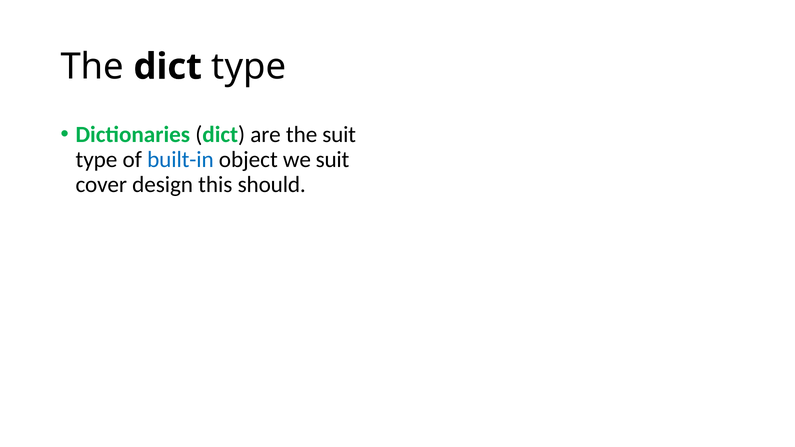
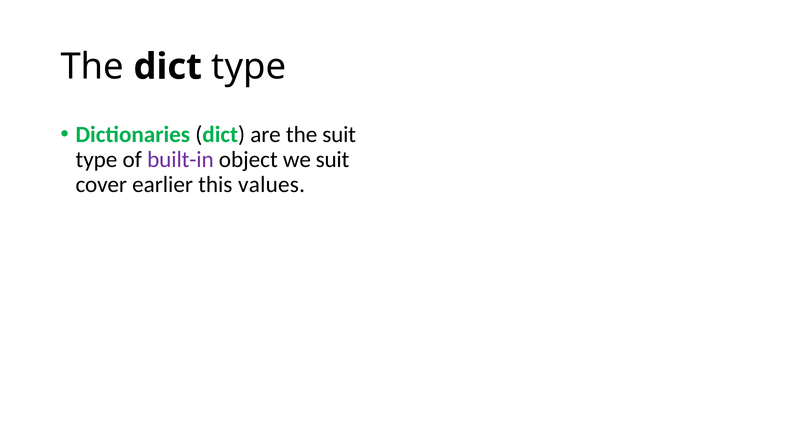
built-in colour: blue -> purple
design: design -> earlier
should: should -> values
